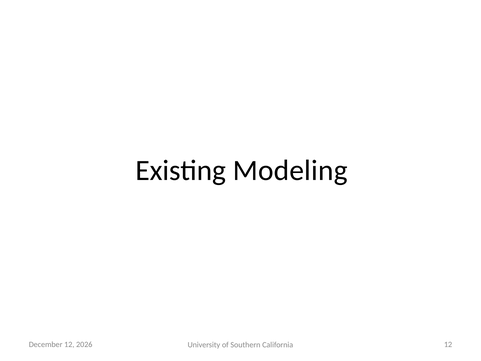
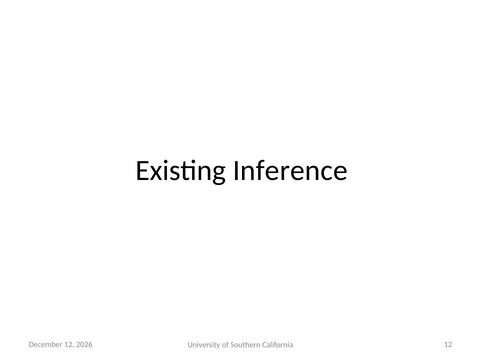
Modeling: Modeling -> Inference
